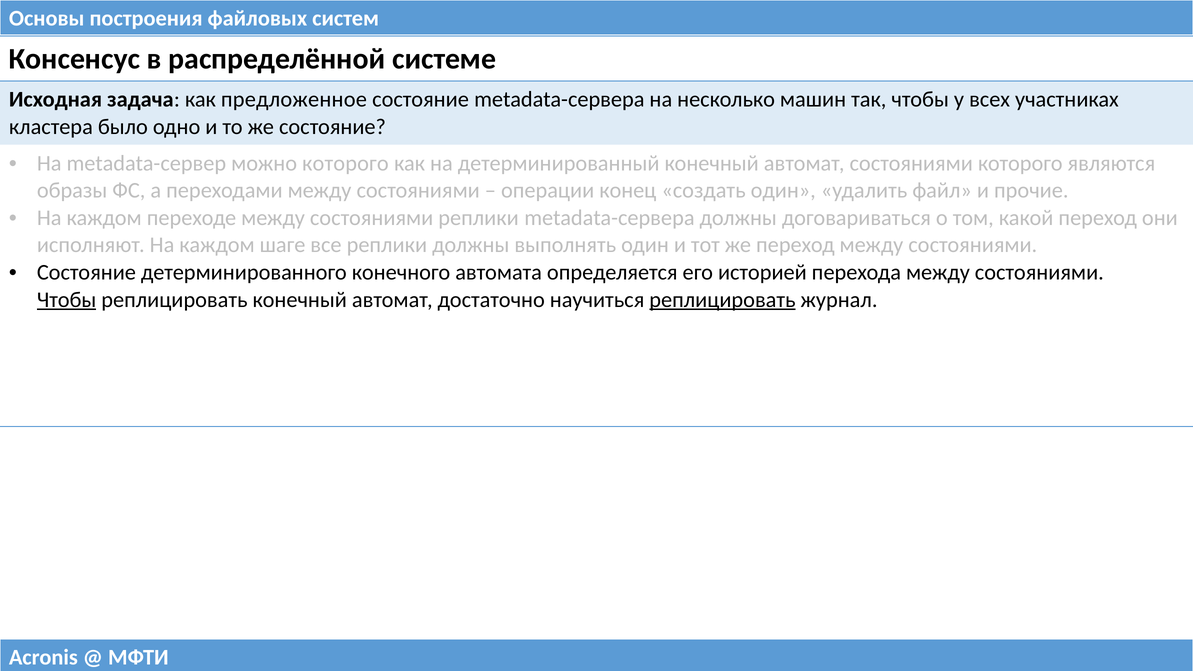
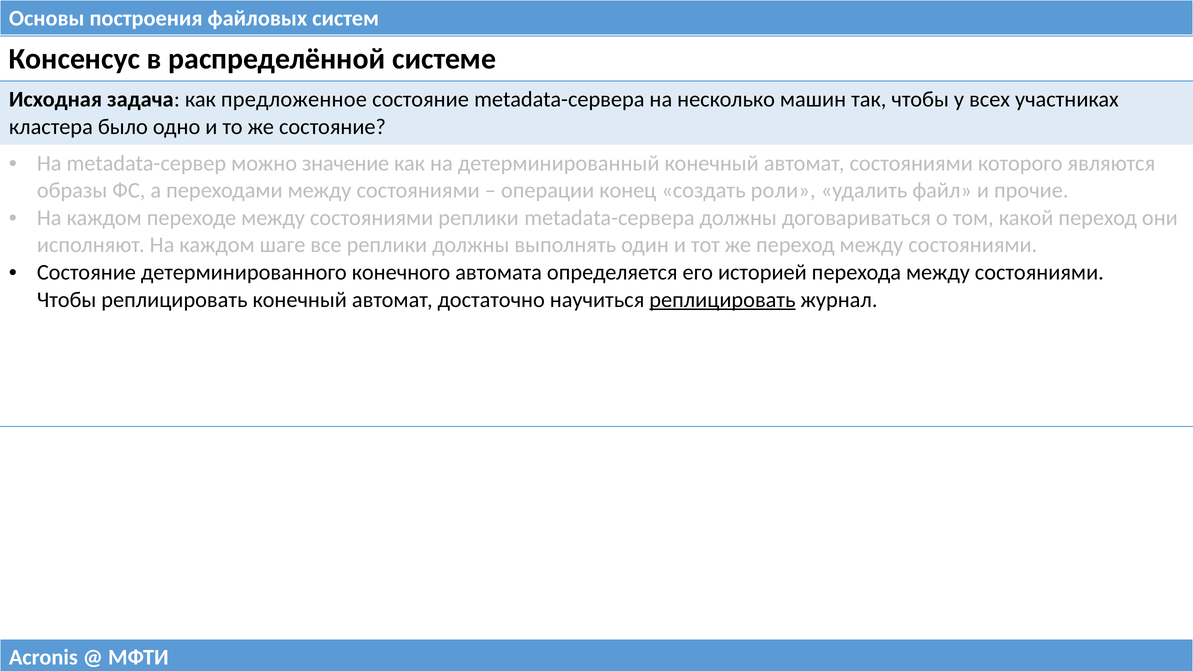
можно которого: которого -> значение
создать один: один -> роли
Чтобы at (67, 300) underline: present -> none
